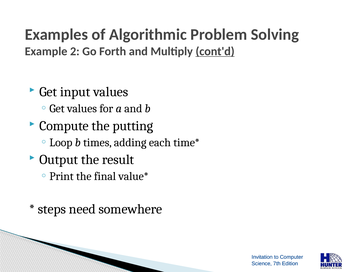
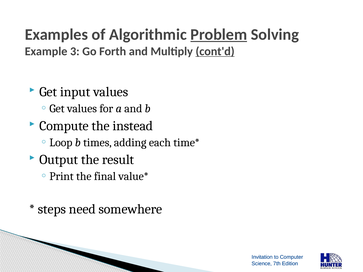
Problem underline: none -> present
2: 2 -> 3
putting: putting -> instead
